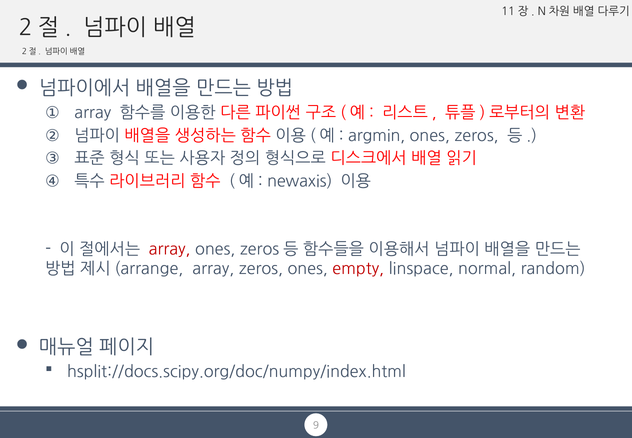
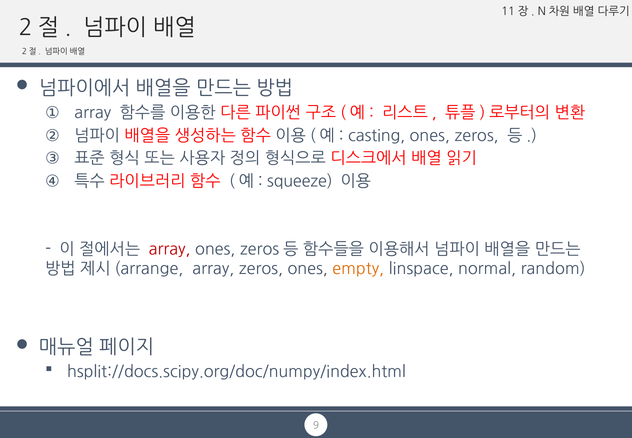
argmin: argmin -> casting
newaxis: newaxis -> squeeze
empty colour: red -> orange
